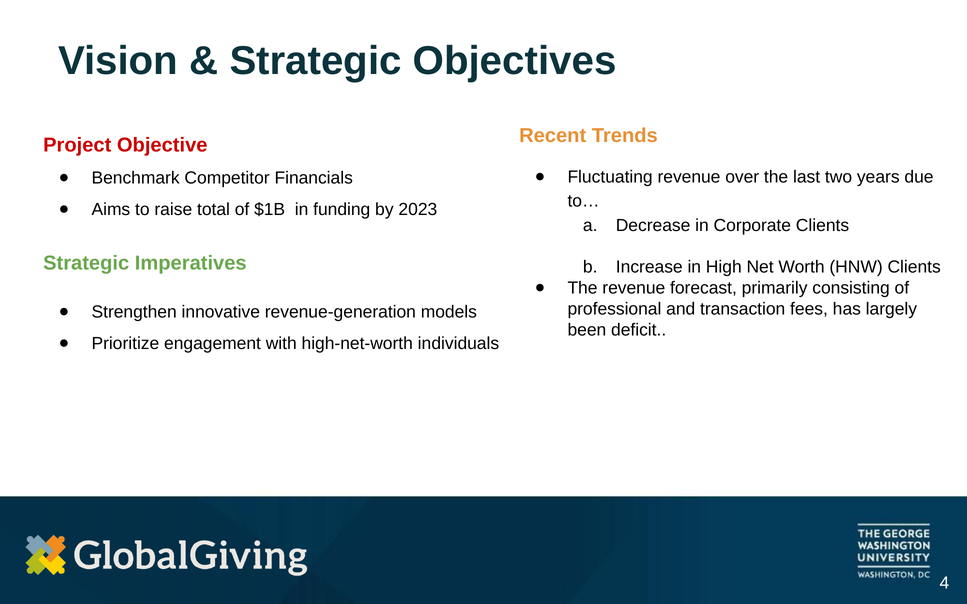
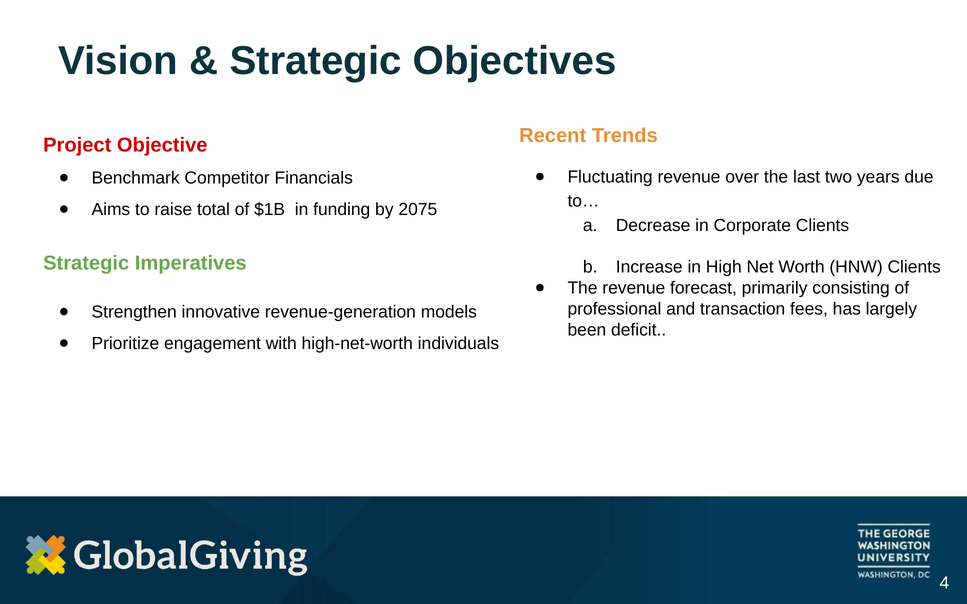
2023: 2023 -> 2075
